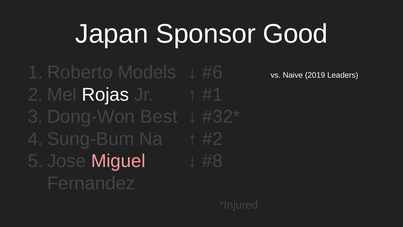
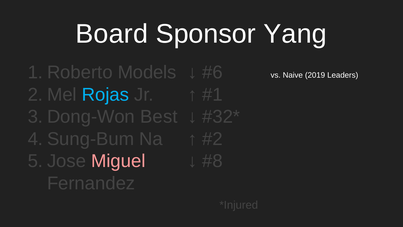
Japan: Japan -> Board
Good: Good -> Yang
Rojas colour: white -> light blue
